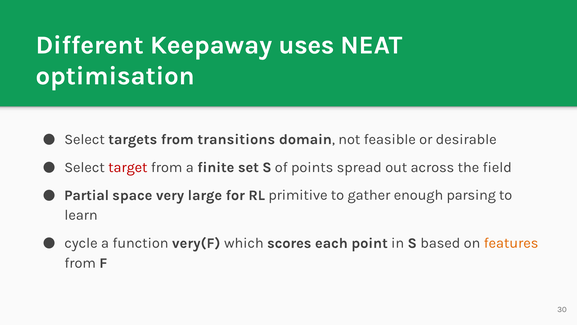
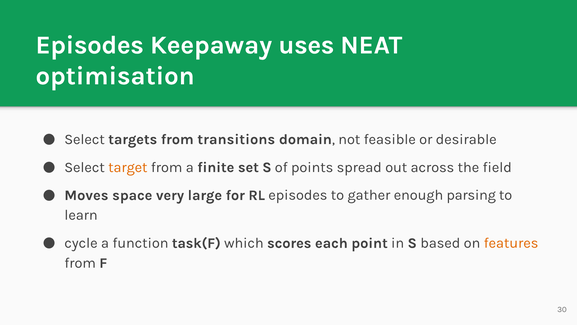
Different at (90, 45): Different -> Episodes
target colour: red -> orange
Partial: Partial -> Moves
RL primitive: primitive -> episodes
very(F: very(F -> task(F
